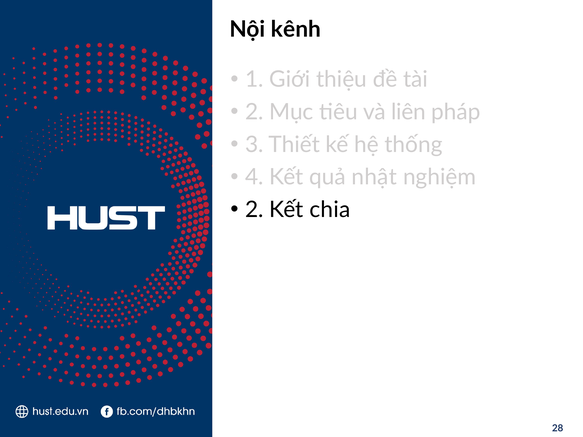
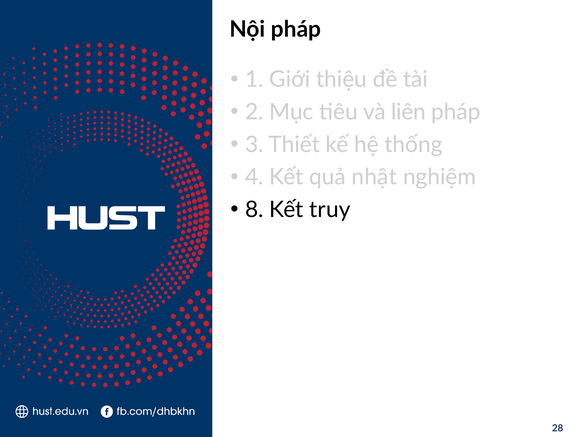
Nội kênh: kênh -> pháp
2 at (254, 210): 2 -> 8
chia: chia -> truy
